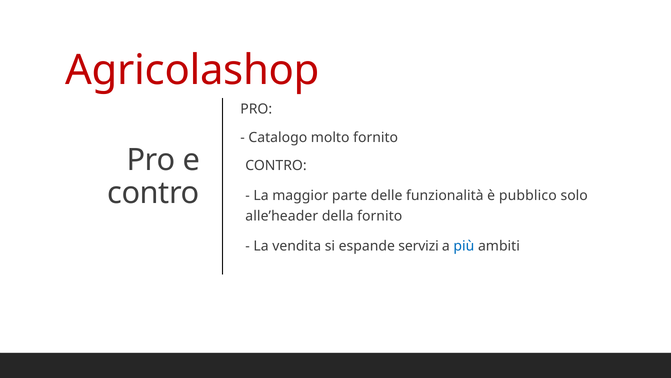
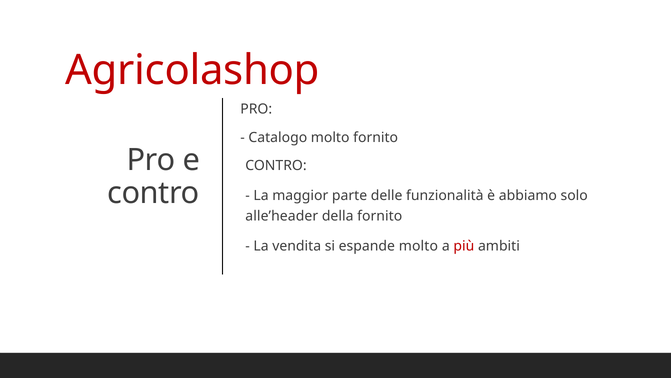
pubblico: pubblico -> abbiamo
espande servizi: servizi -> molto
più colour: blue -> red
